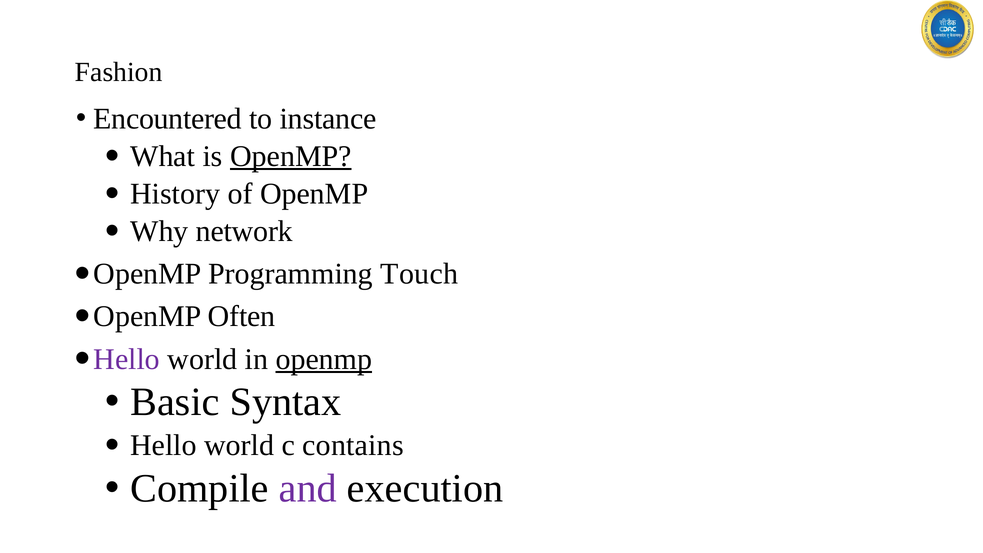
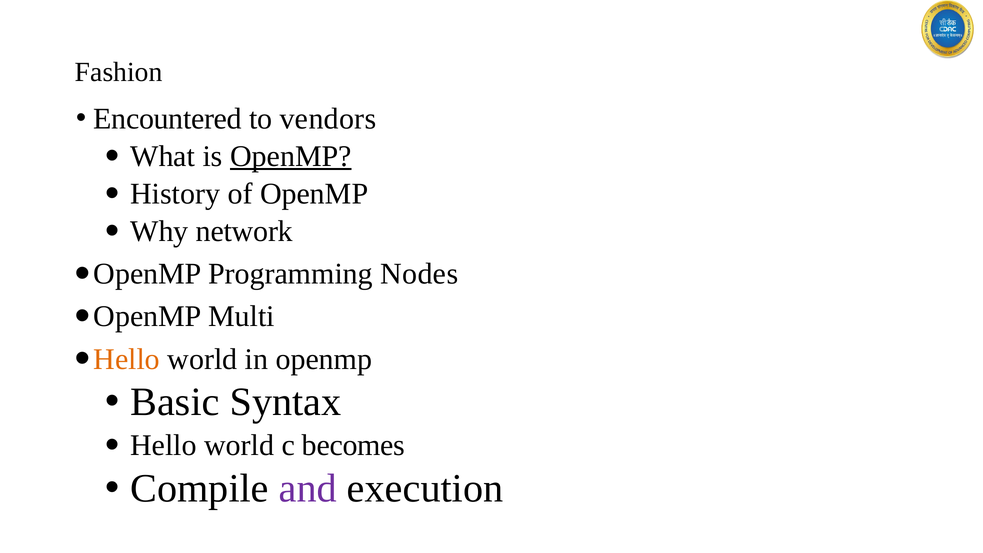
instance: instance -> vendors
Touch: Touch -> Nodes
Often: Often -> Multi
Hello at (127, 359) colour: purple -> orange
openmp at (324, 359) underline: present -> none
contains: contains -> becomes
